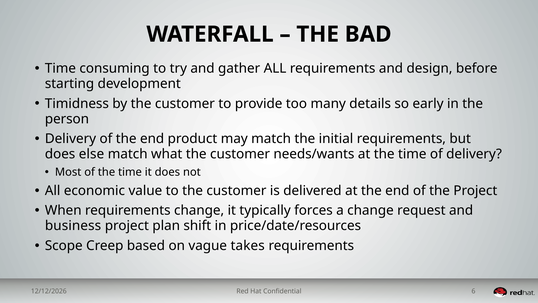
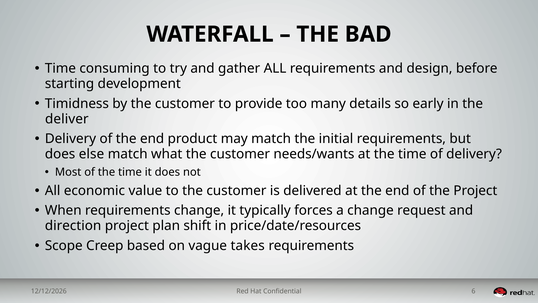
person: person -> deliver
business: business -> direction
